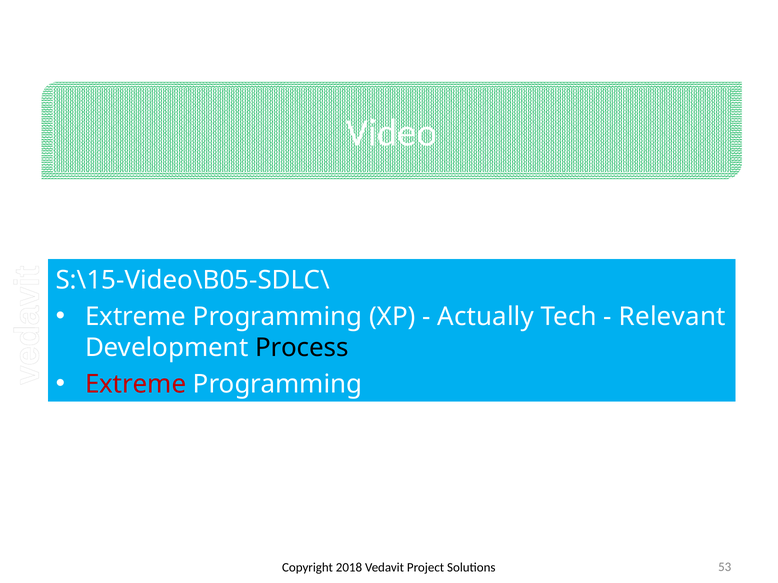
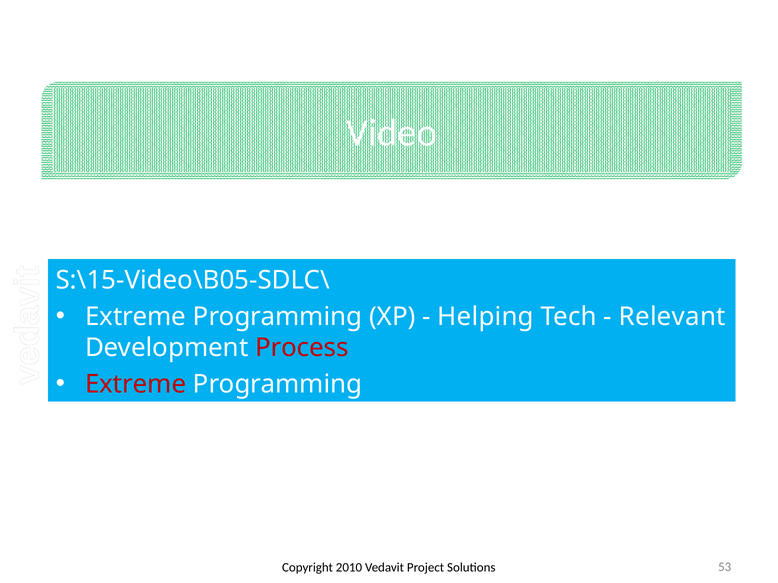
Actually: Actually -> Helping
Process colour: black -> red
2018: 2018 -> 2010
